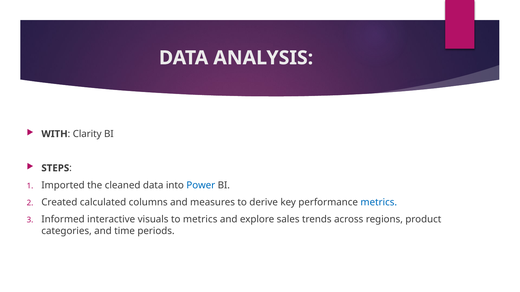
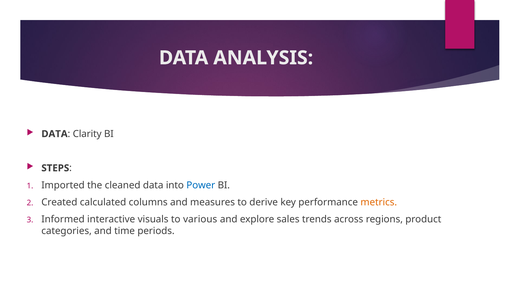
WITH at (55, 134): WITH -> DATA
metrics at (379, 203) colour: blue -> orange
to metrics: metrics -> various
